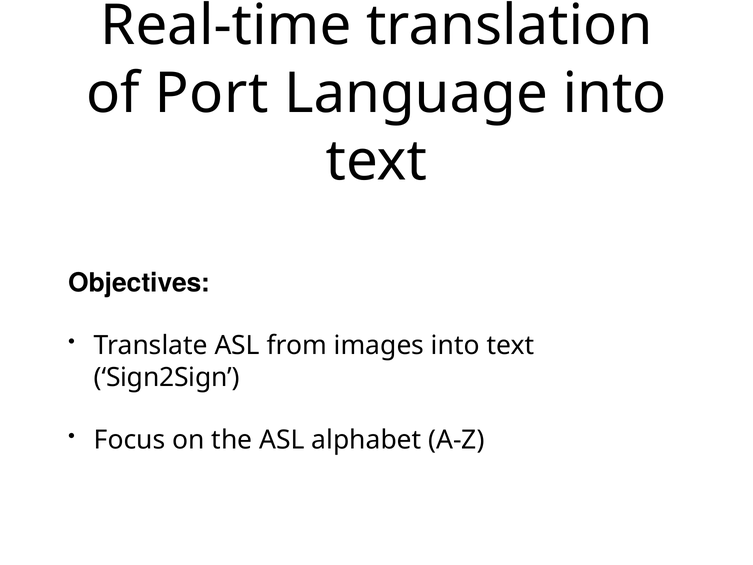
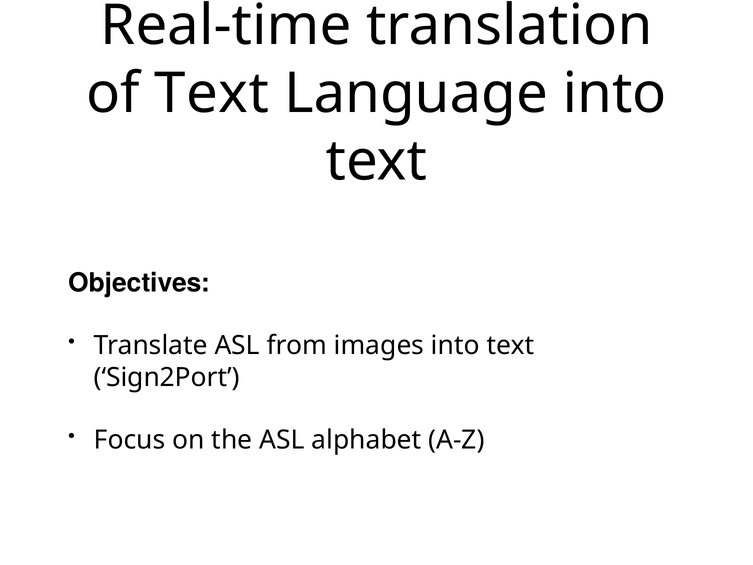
of Port: Port -> Text
Sign2Sign: Sign2Sign -> Sign2Port
